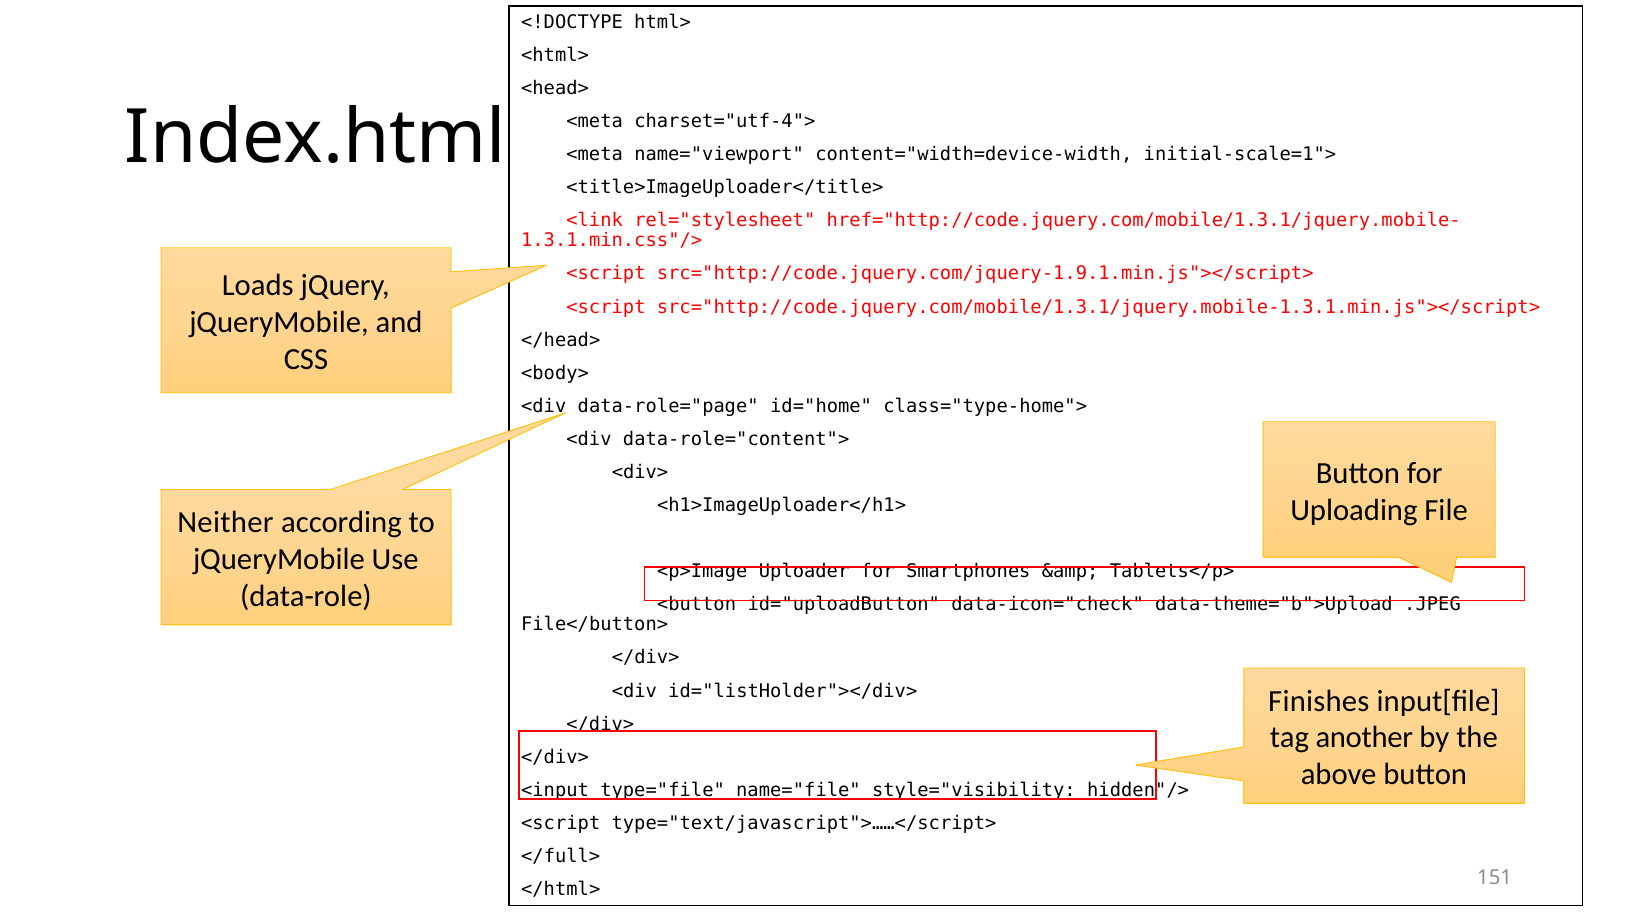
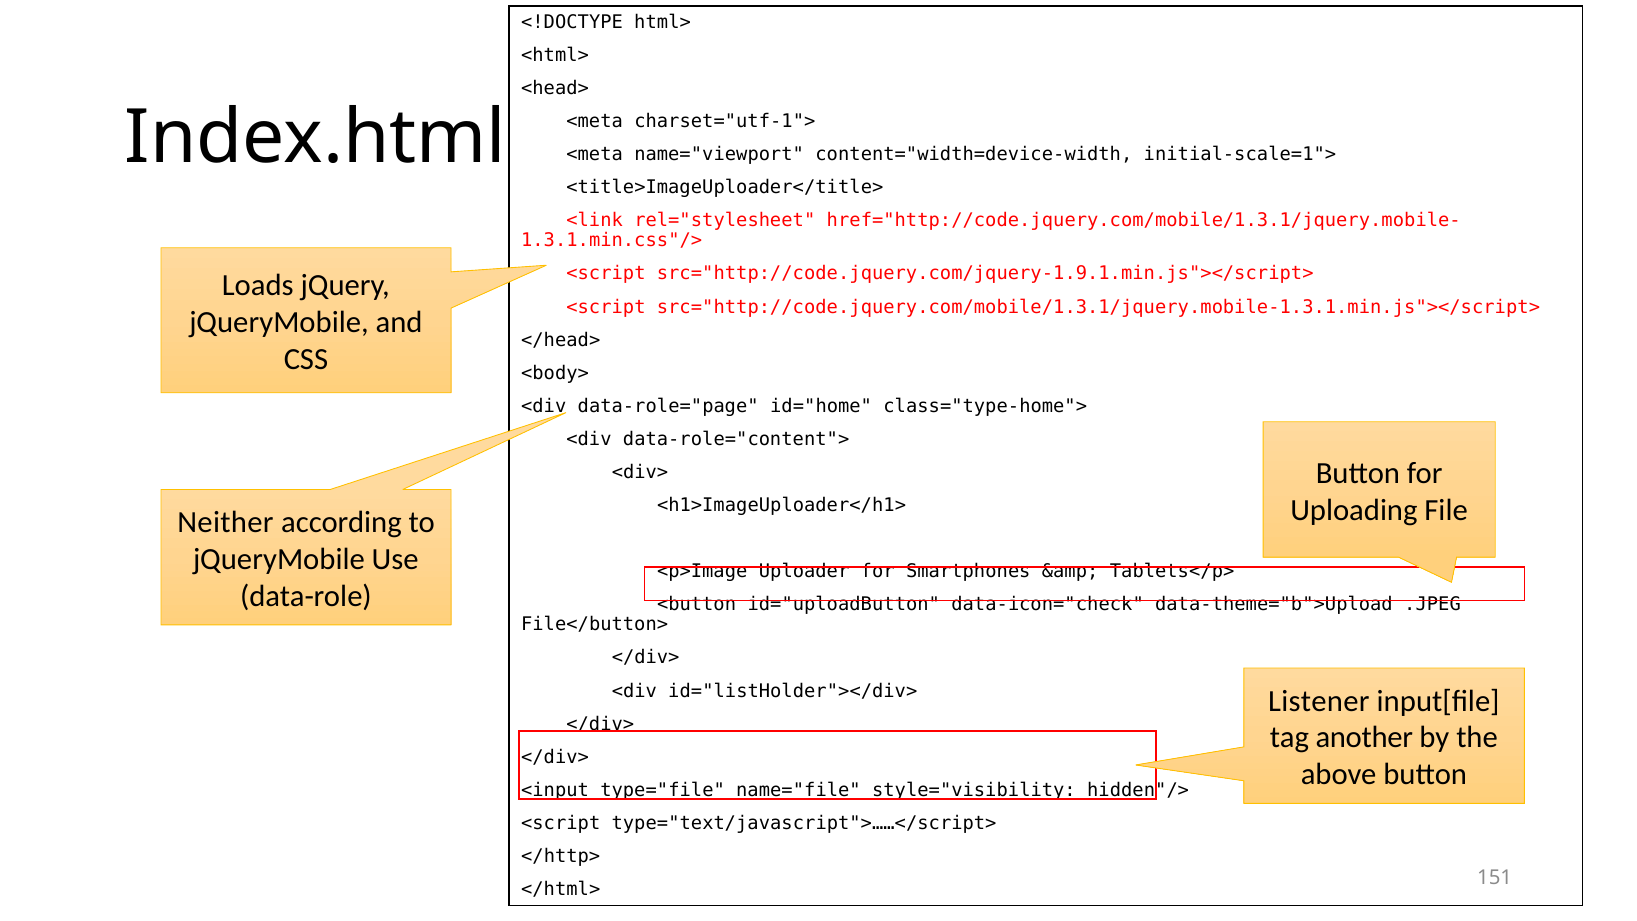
charset="utf-4">: charset="utf-4"> -> charset="utf-1">
Finishes: Finishes -> Listener
</full>: </full> -> </http>
